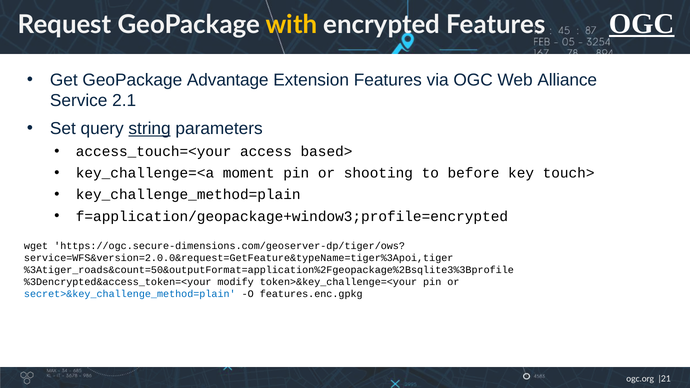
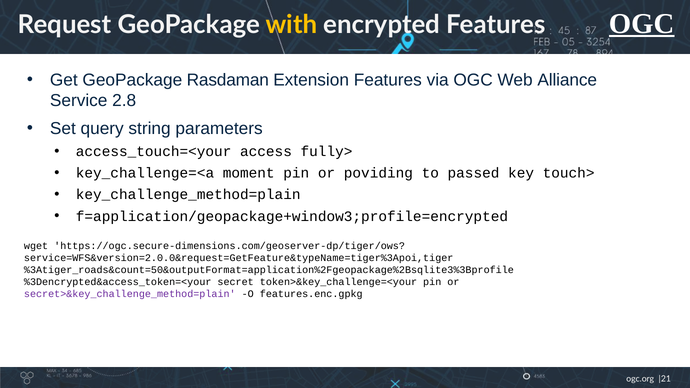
Advantage: Advantage -> Rasdaman
2.1: 2.1 -> 2.8
string underline: present -> none
based>: based> -> fully>
shooting: shooting -> poviding
before: before -> passed
modify: modify -> secret
secret>&key_challenge_method=plain colour: blue -> purple
